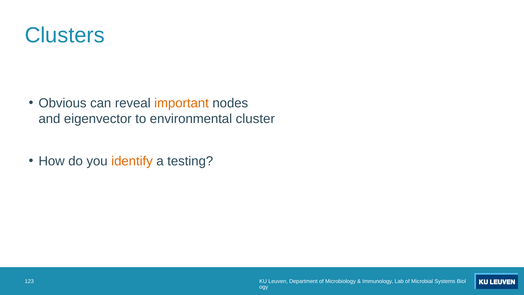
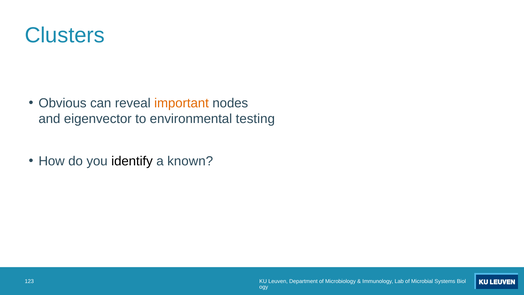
cluster: cluster -> testing
identify colour: orange -> black
testing: testing -> known
